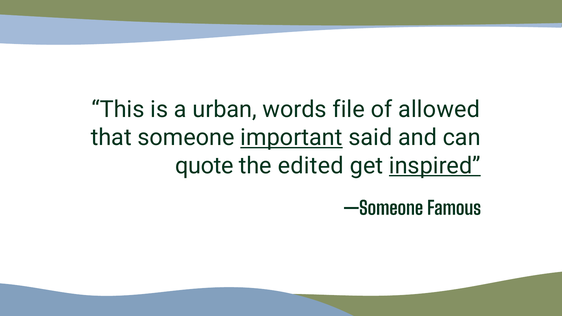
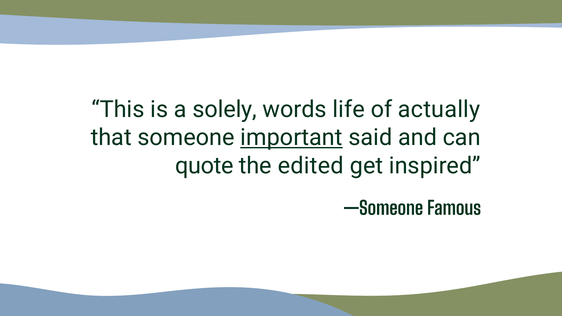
urban: urban -> solely
file: file -> life
allowed: allowed -> actually
inspired underline: present -> none
